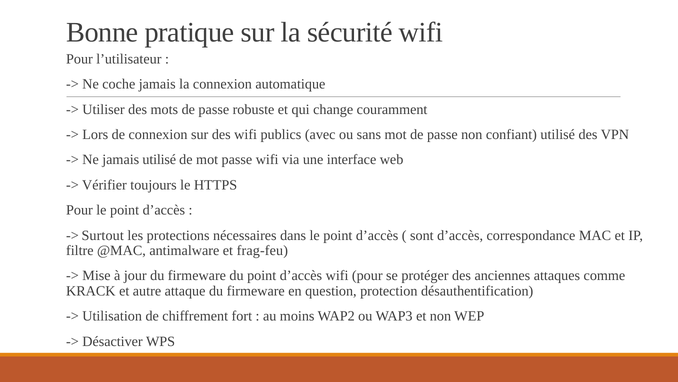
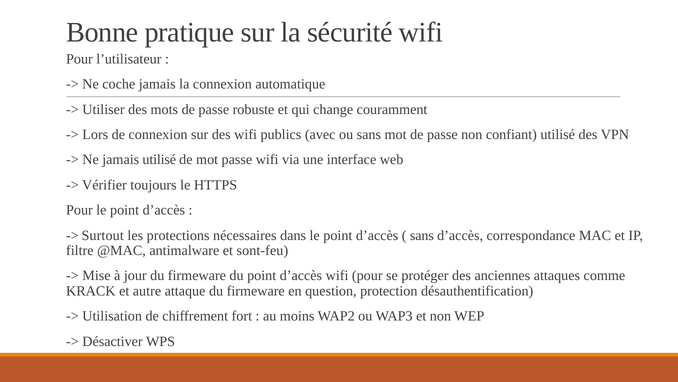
sont at (422, 235): sont -> sans
frag-feu: frag-feu -> sont-feu
